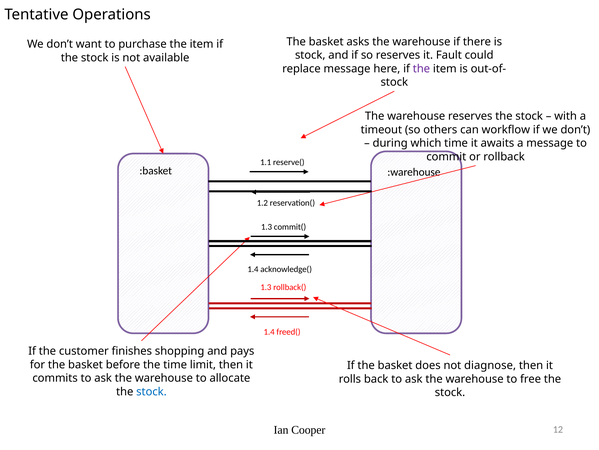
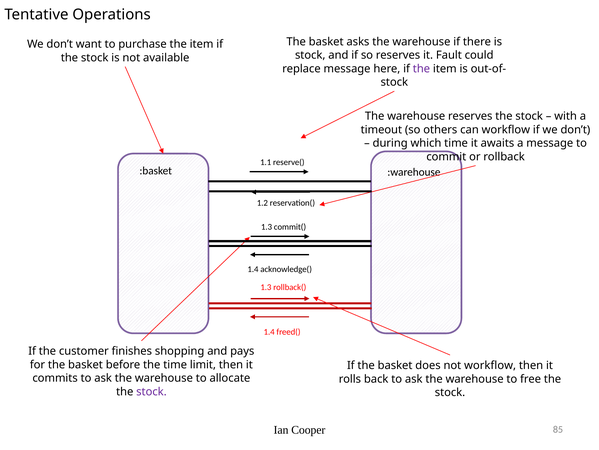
not diagnose: diagnose -> workflow
stock at (151, 391) colour: blue -> purple
12: 12 -> 85
